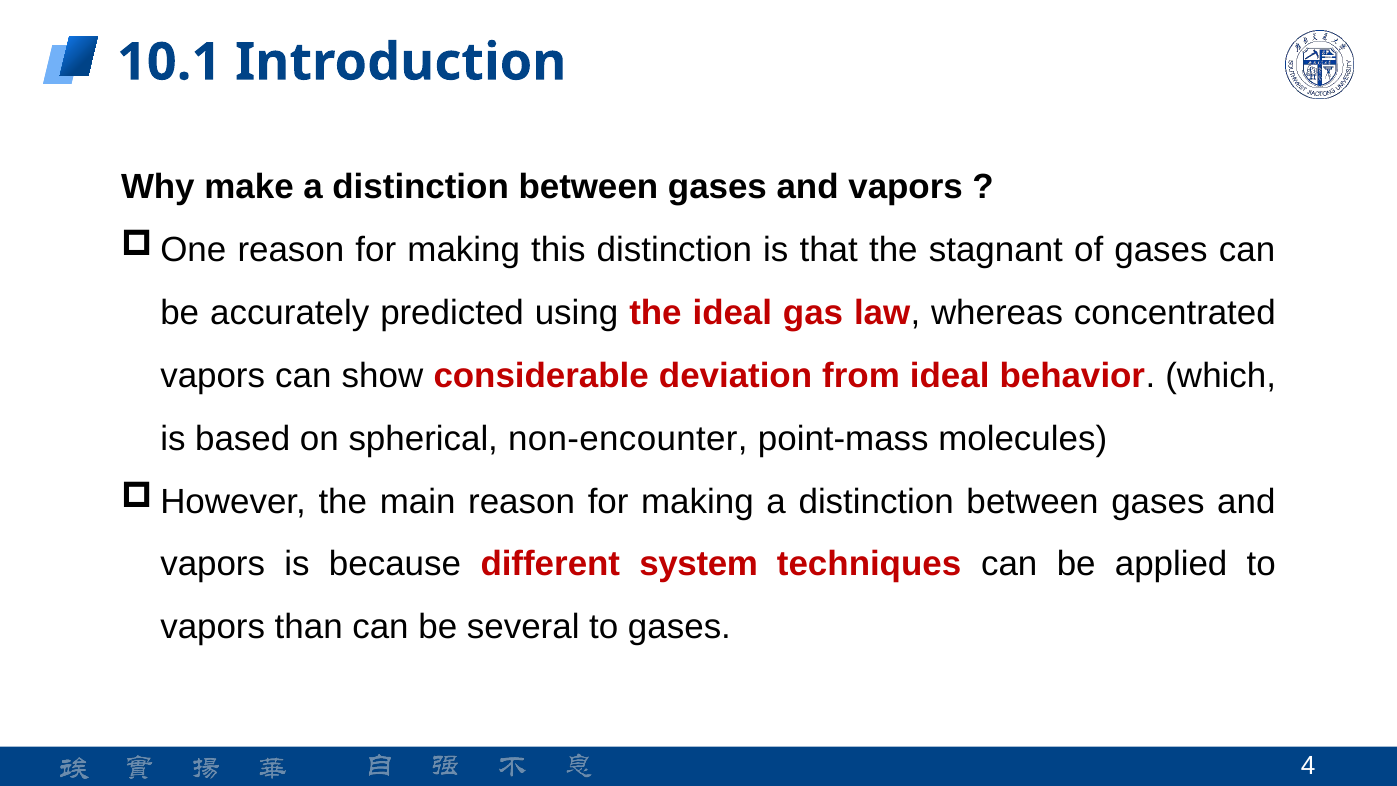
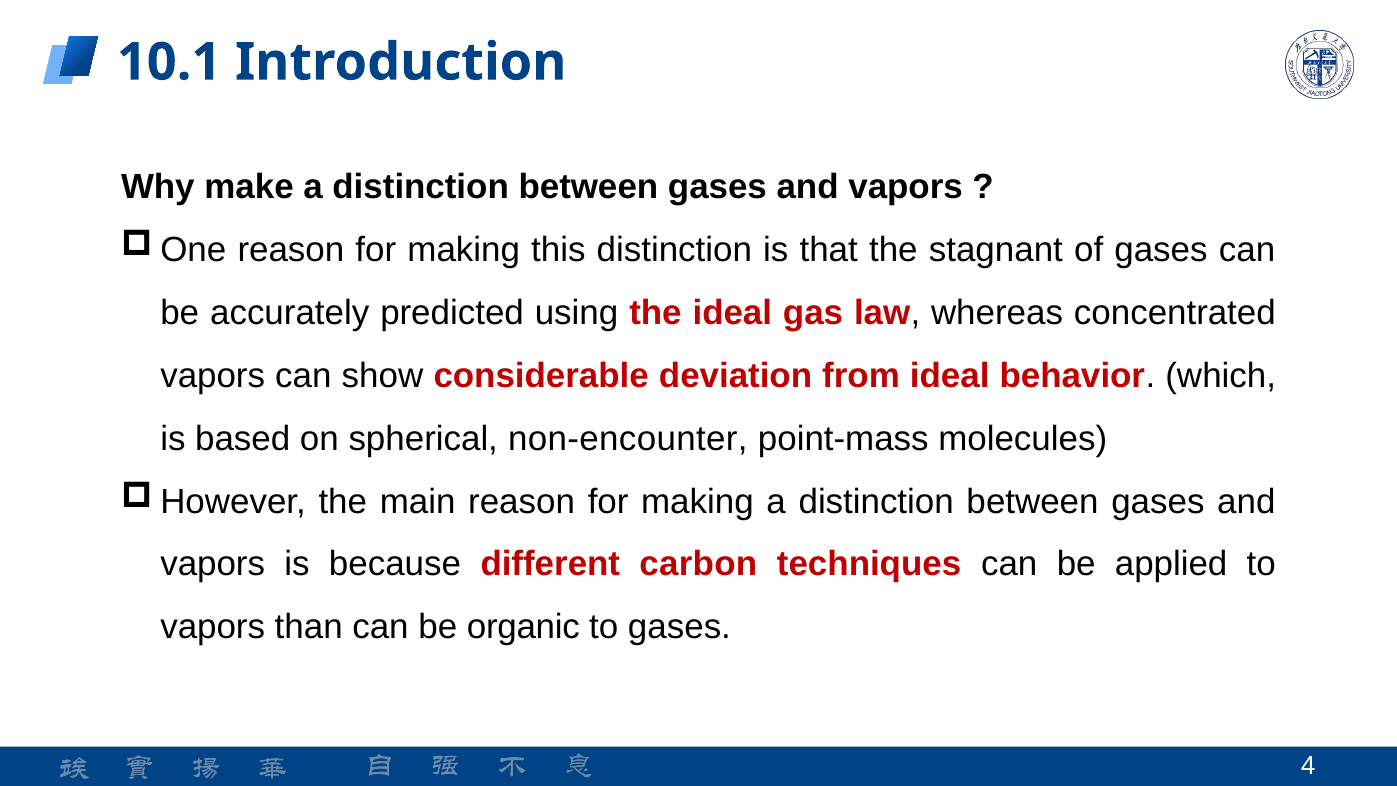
system: system -> carbon
several: several -> organic
